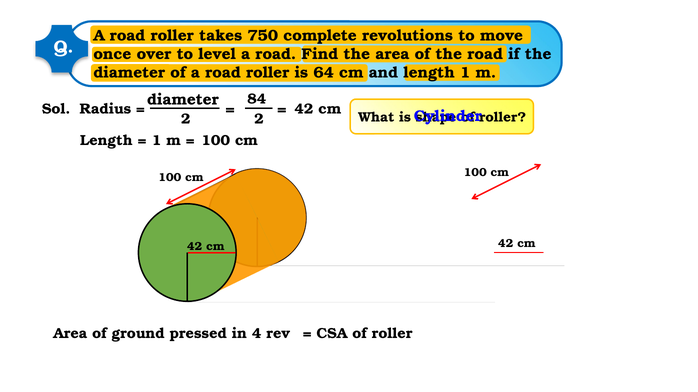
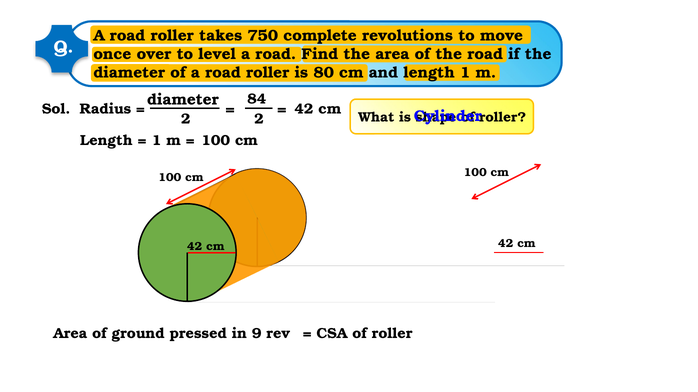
64: 64 -> 80
4: 4 -> 9
